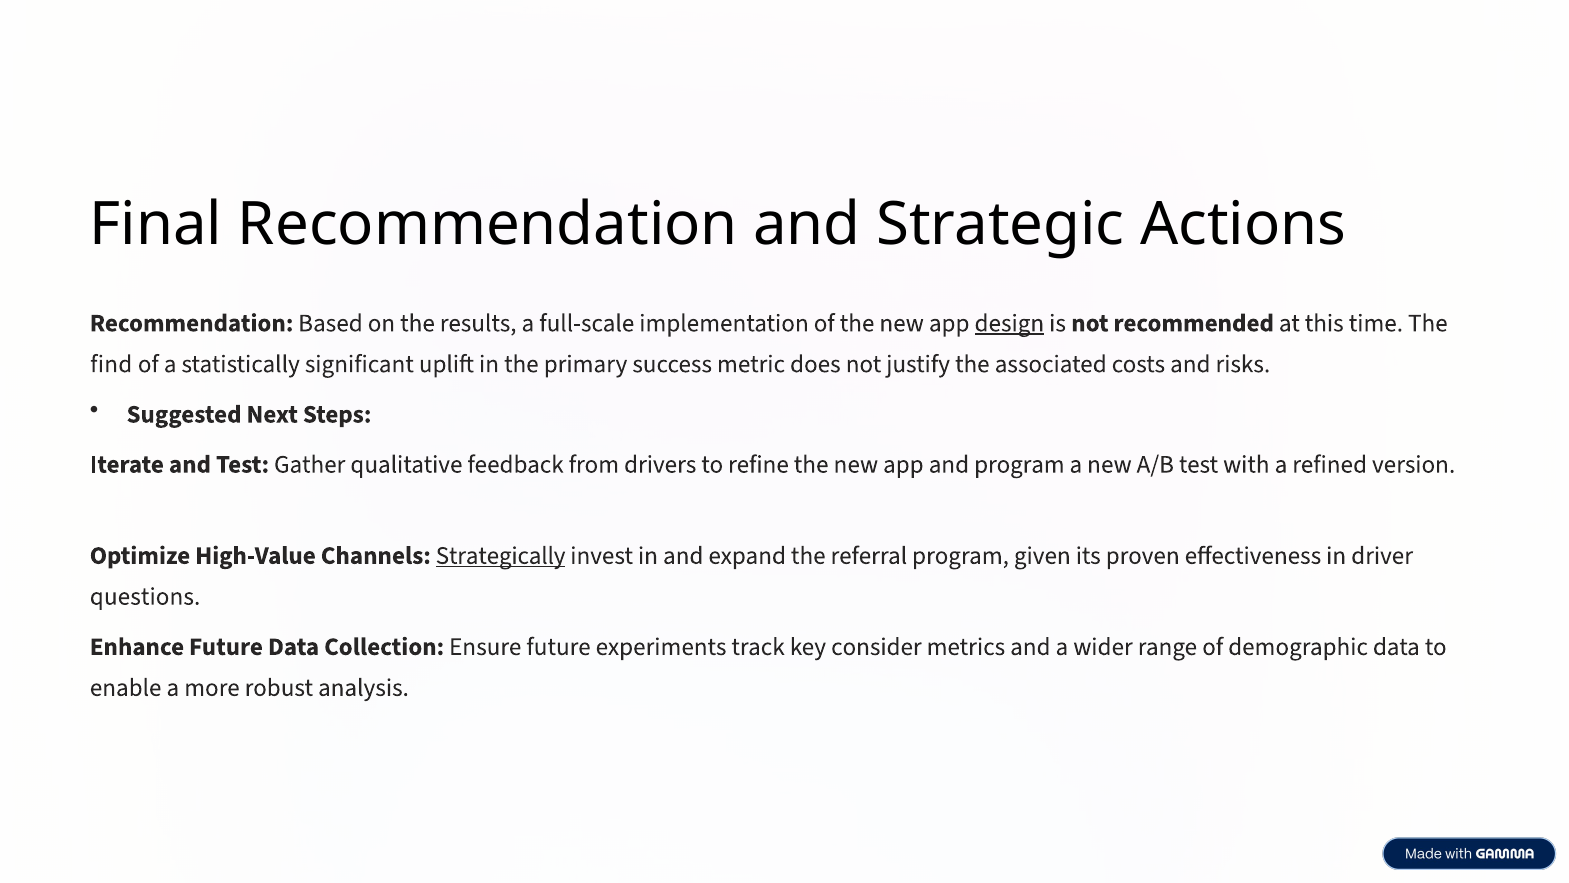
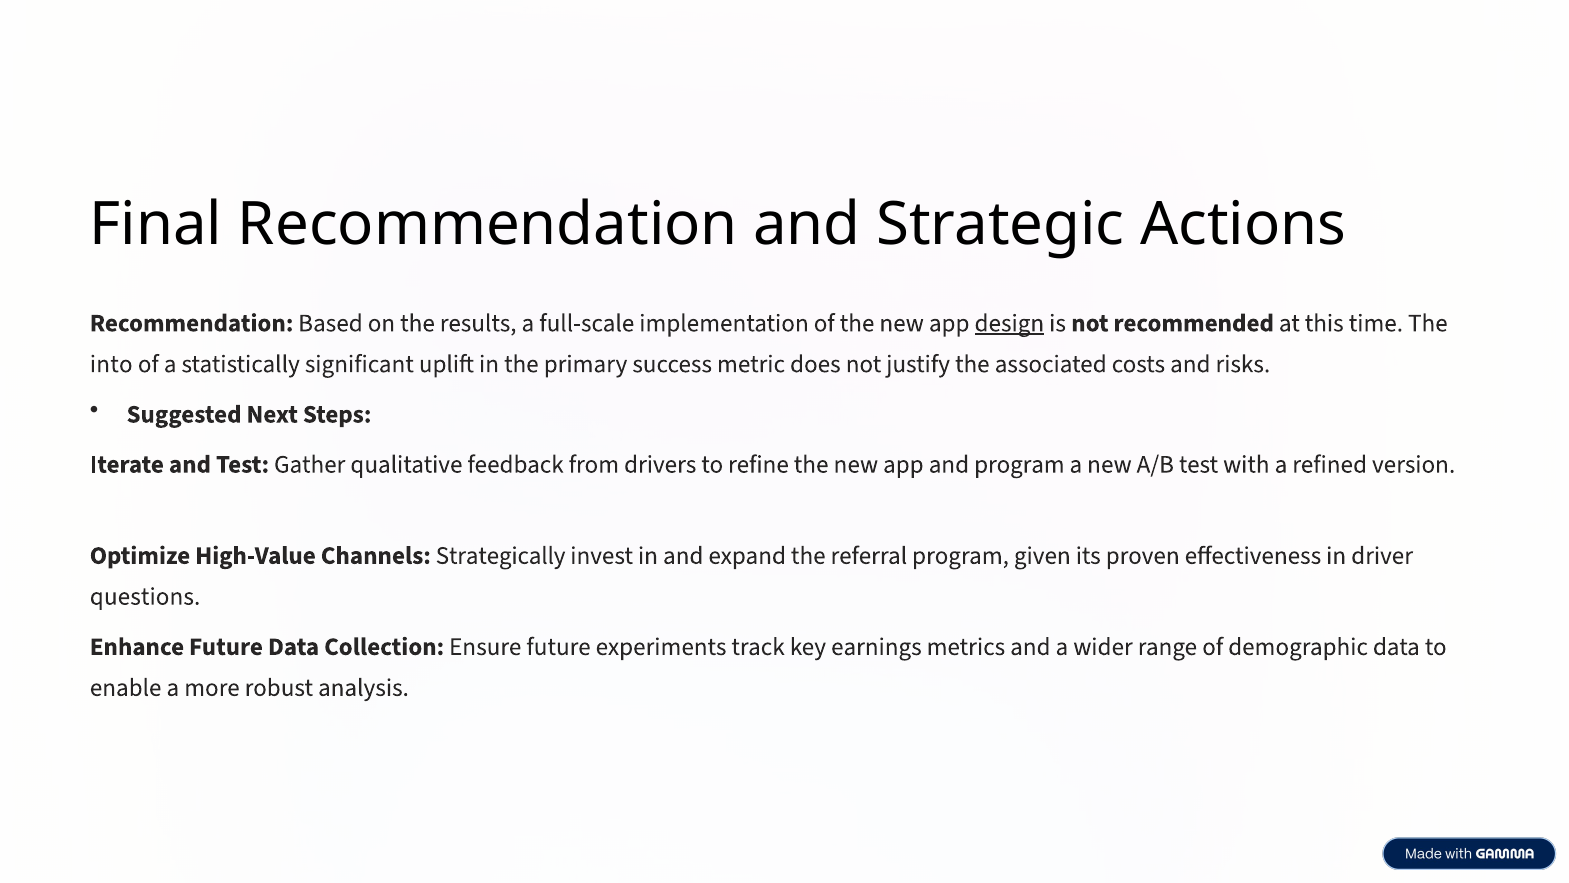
find: find -> into
Strategically underline: present -> none
consider: consider -> earnings
